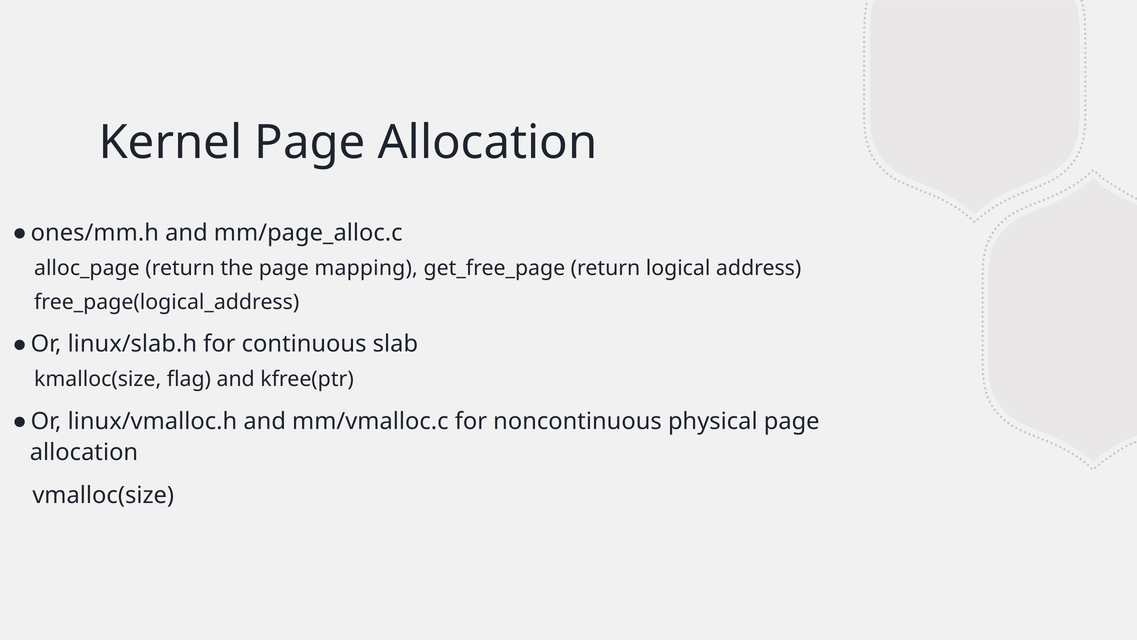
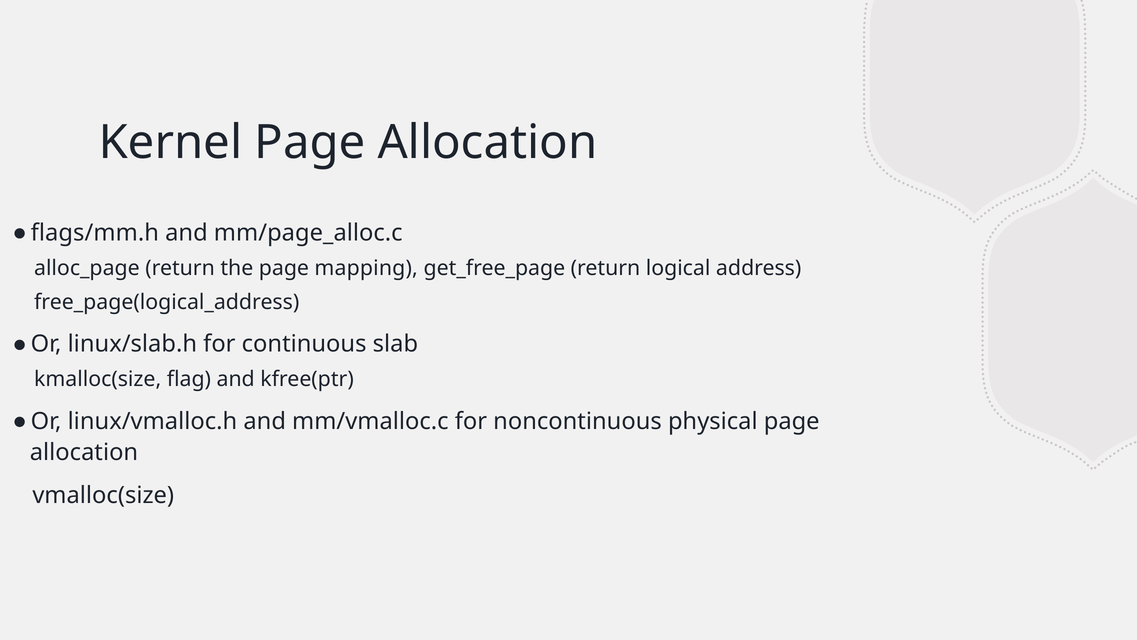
ones/mm.h: ones/mm.h -> flags/mm.h
